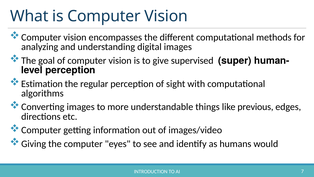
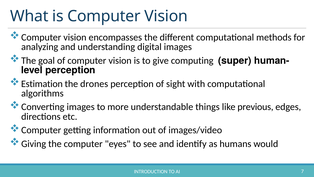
supervised: supervised -> computing
regular: regular -> drones
